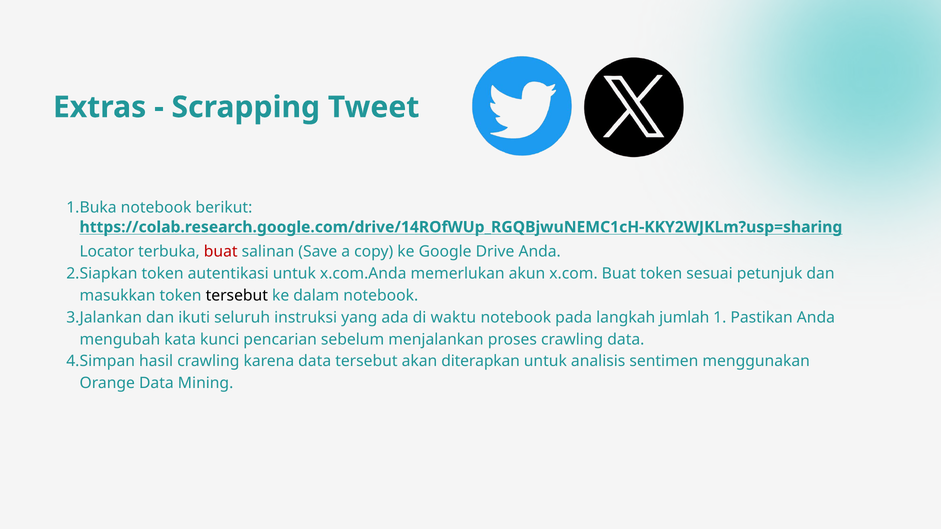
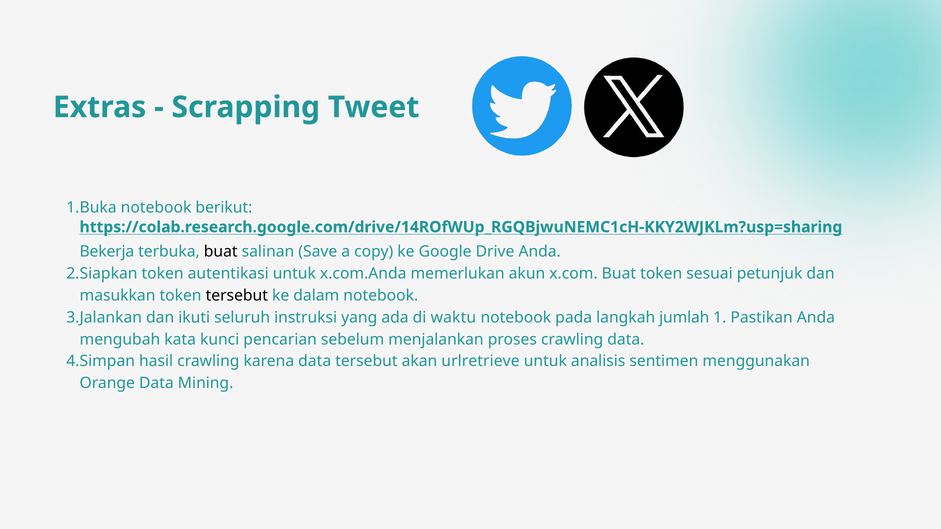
Locator: Locator -> Bekerja
buat at (221, 252) colour: red -> black
diterapkan: diterapkan -> urlretrieve
